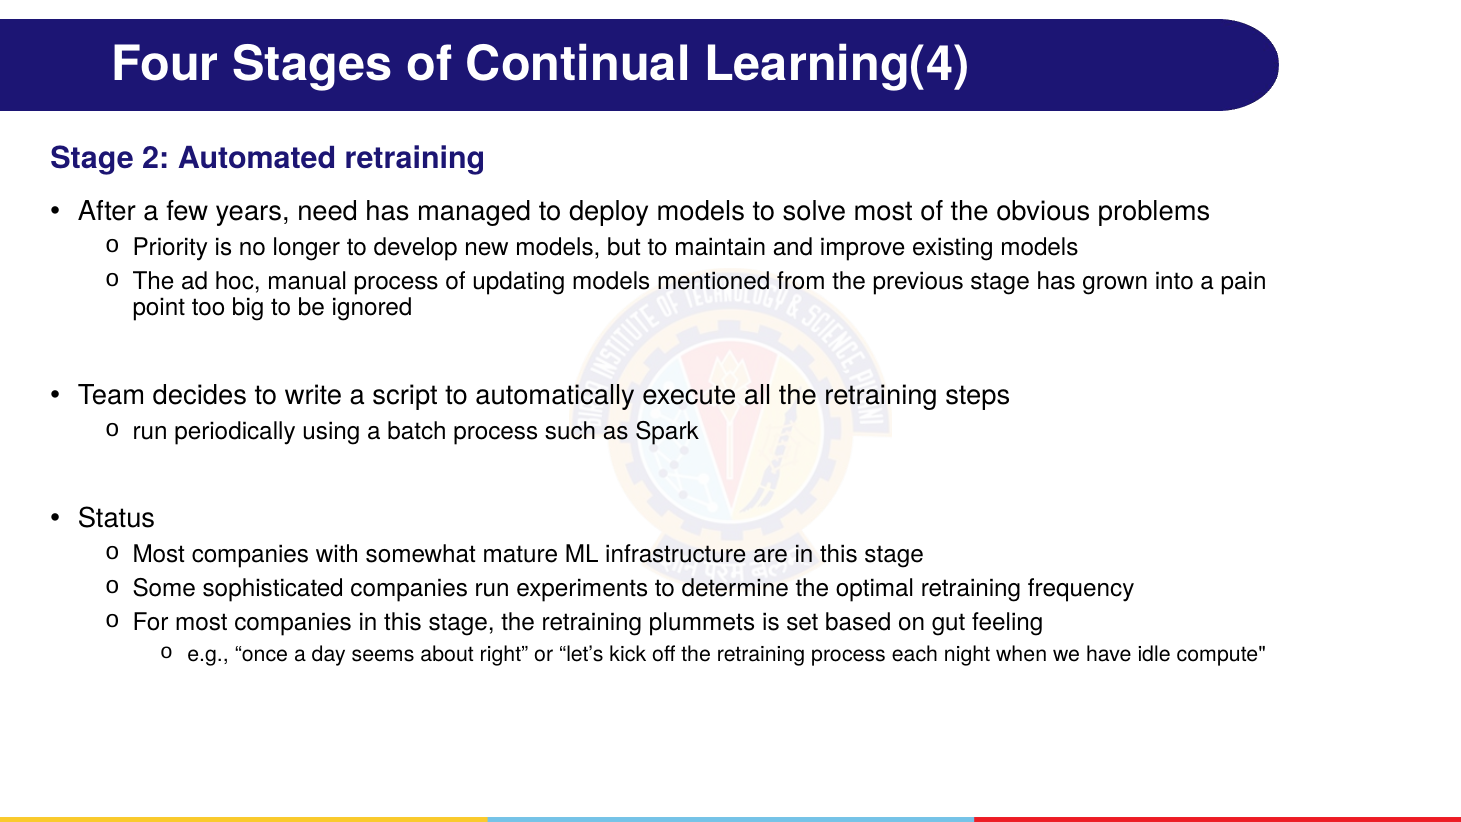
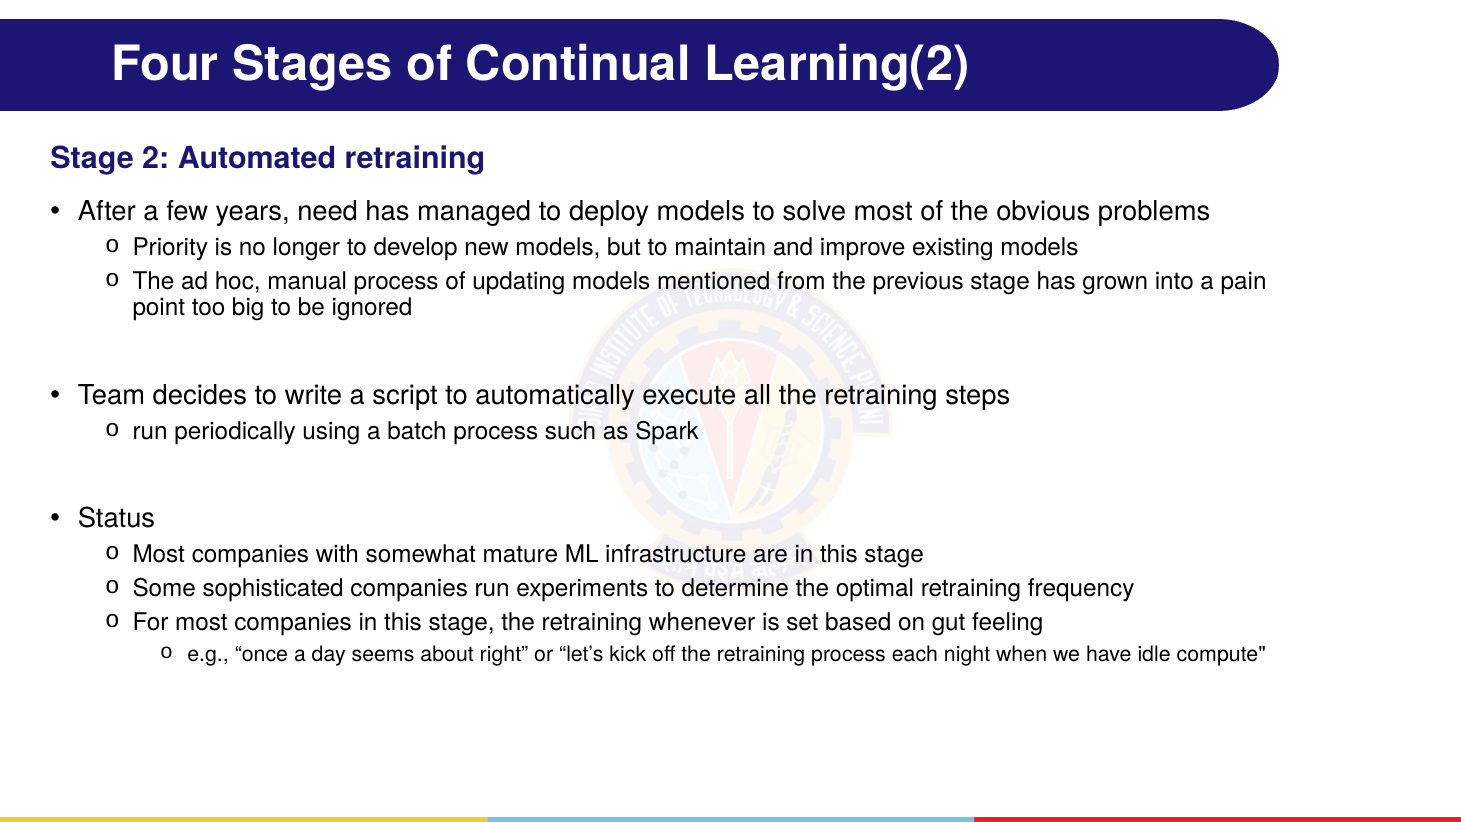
Learning(4: Learning(4 -> Learning(2
plummets: plummets -> whenever
